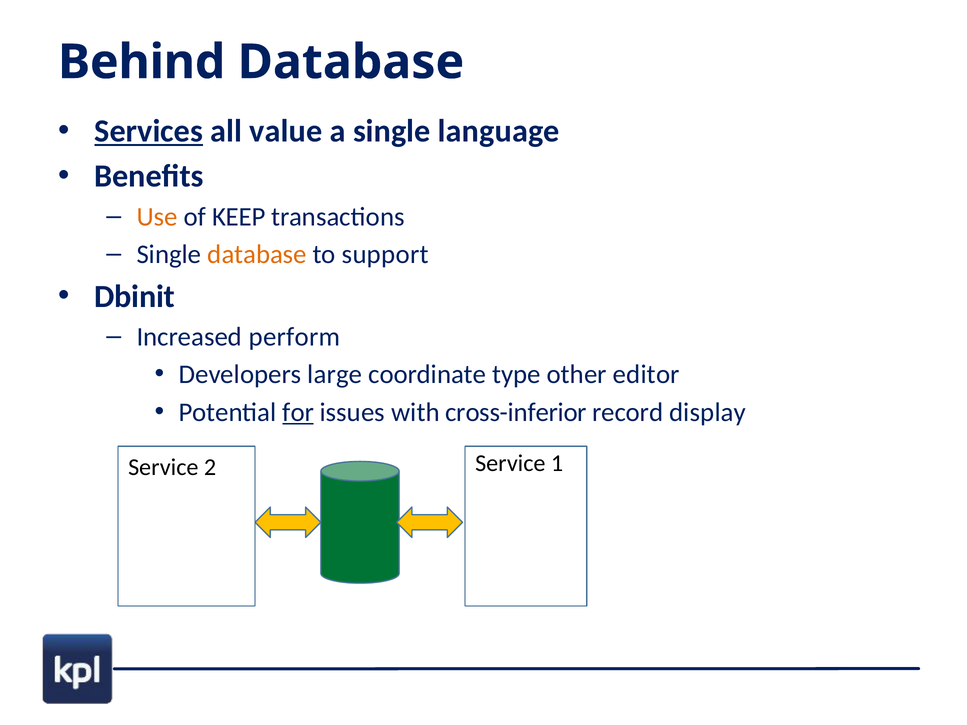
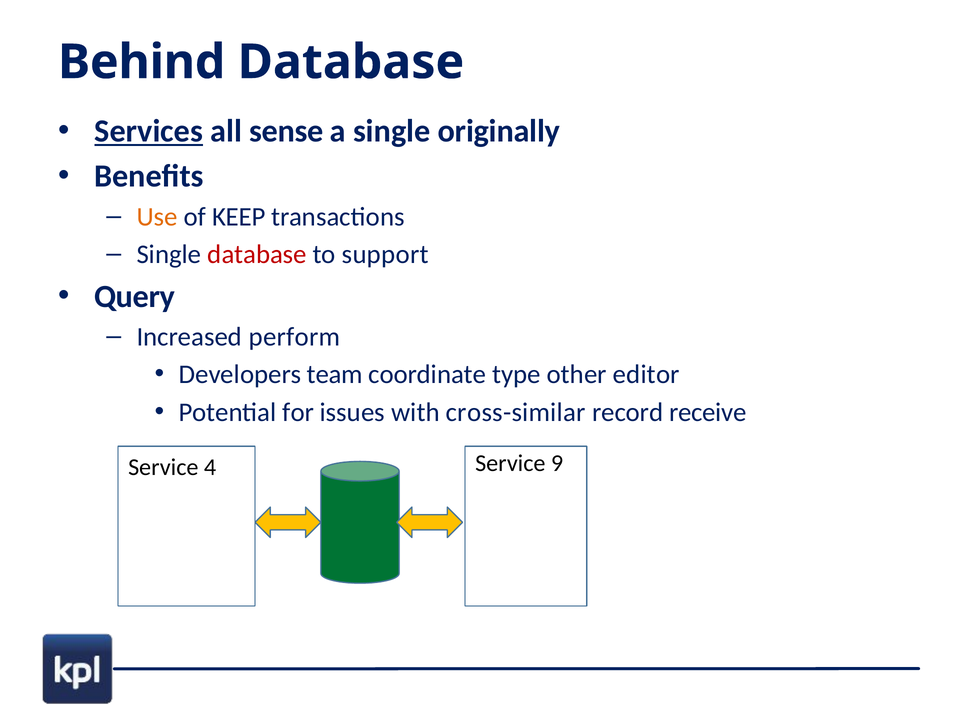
value: value -> sense
language: language -> originally
database at (257, 254) colour: orange -> red
Dbinit: Dbinit -> Query
large: large -> team
for underline: present -> none
cross-inferior: cross-inferior -> cross-similar
display: display -> receive
2: 2 -> 4
1: 1 -> 9
